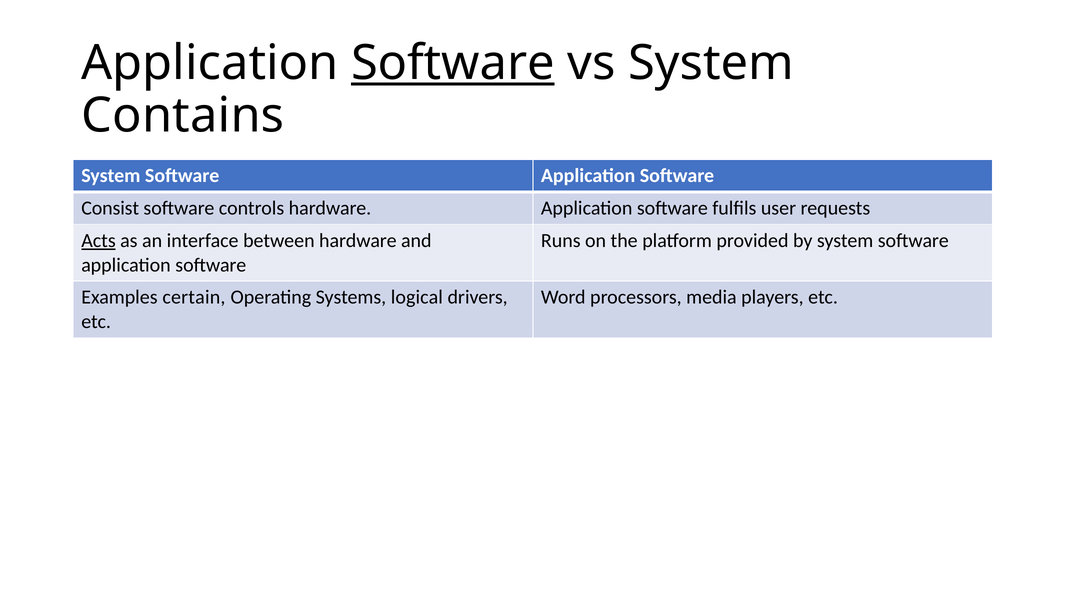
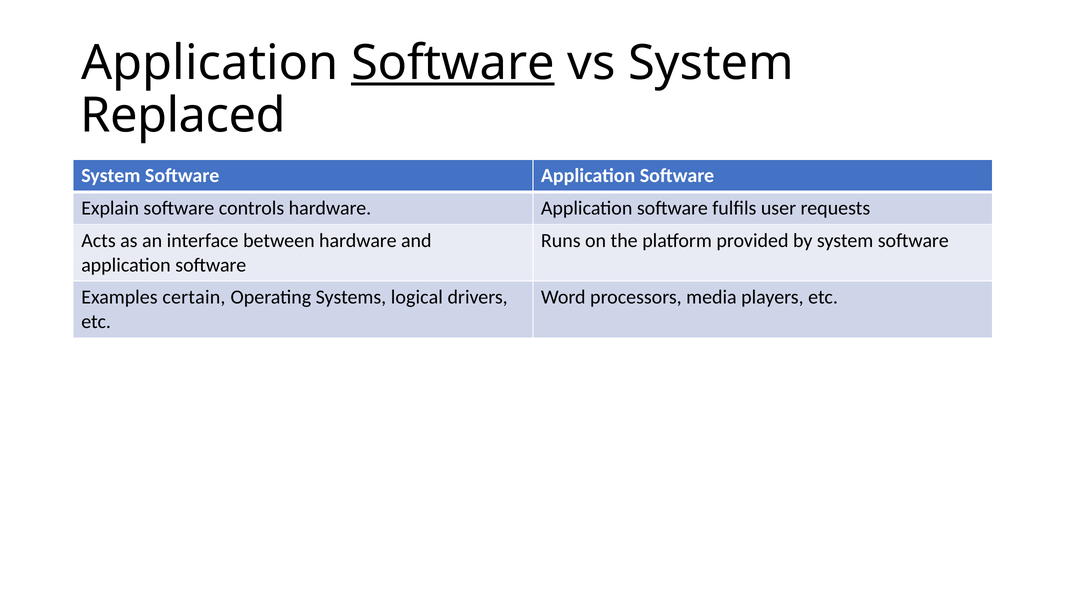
Contains: Contains -> Replaced
Consist: Consist -> Explain
Acts underline: present -> none
